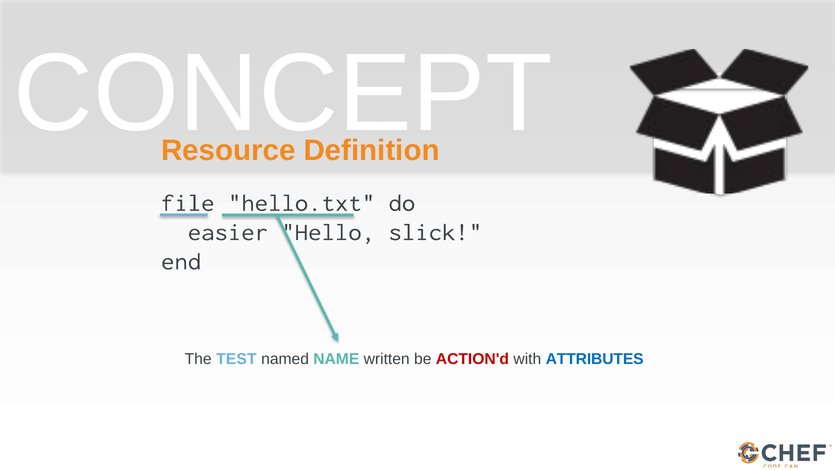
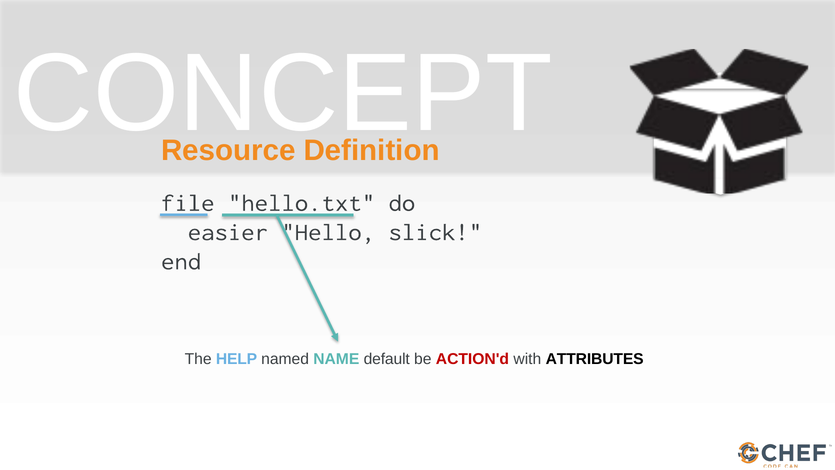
TEST: TEST -> HELP
written: written -> default
ATTRIBUTES colour: blue -> black
